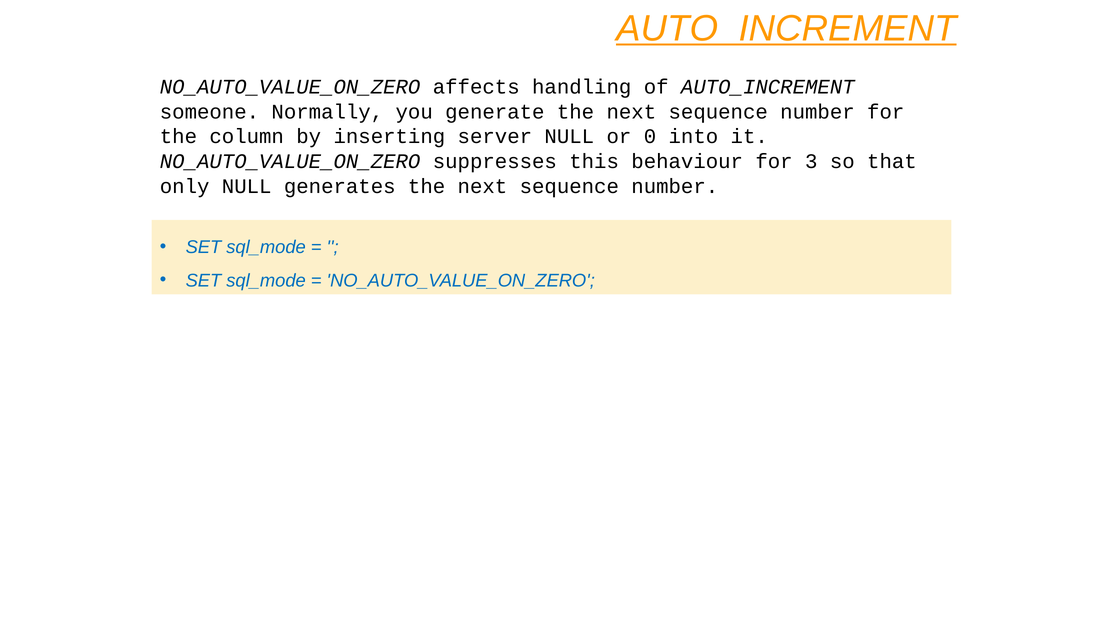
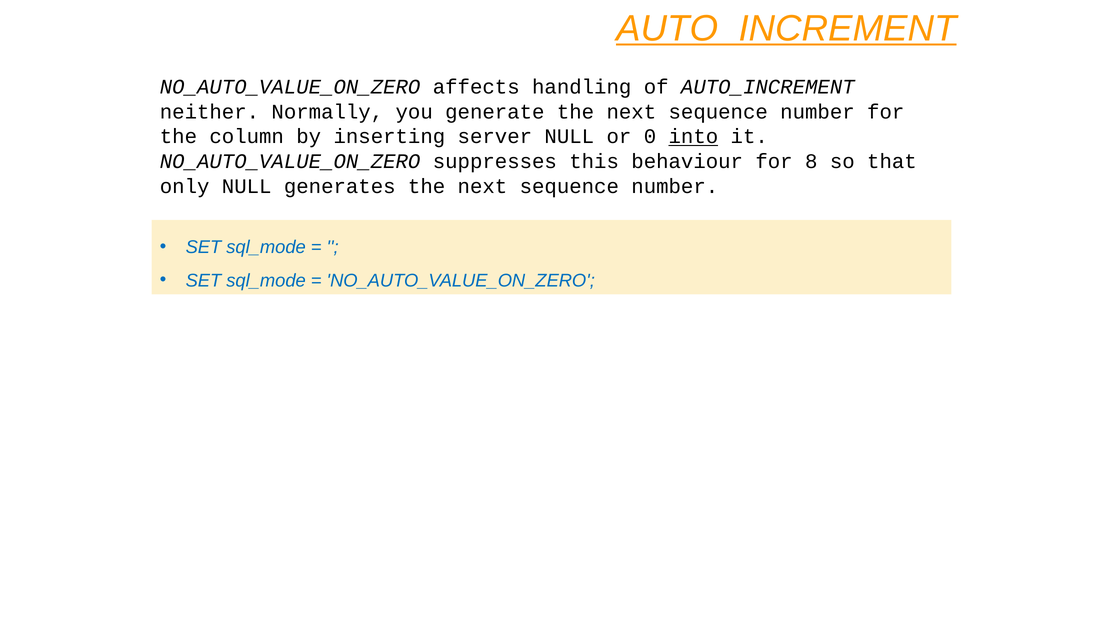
someone: someone -> neither
into underline: none -> present
3: 3 -> 8
